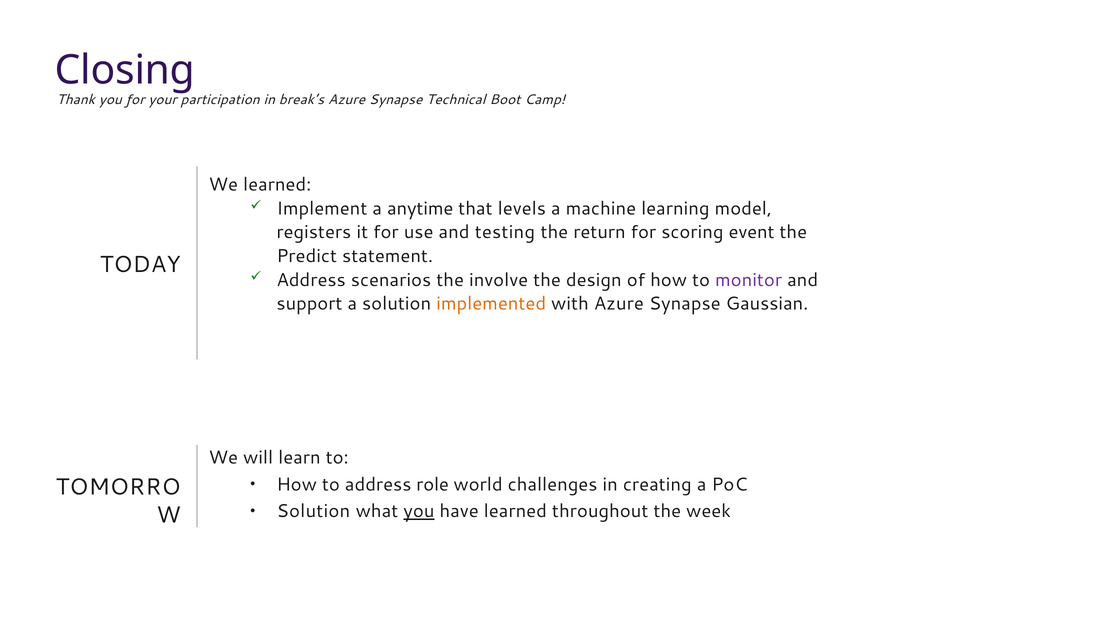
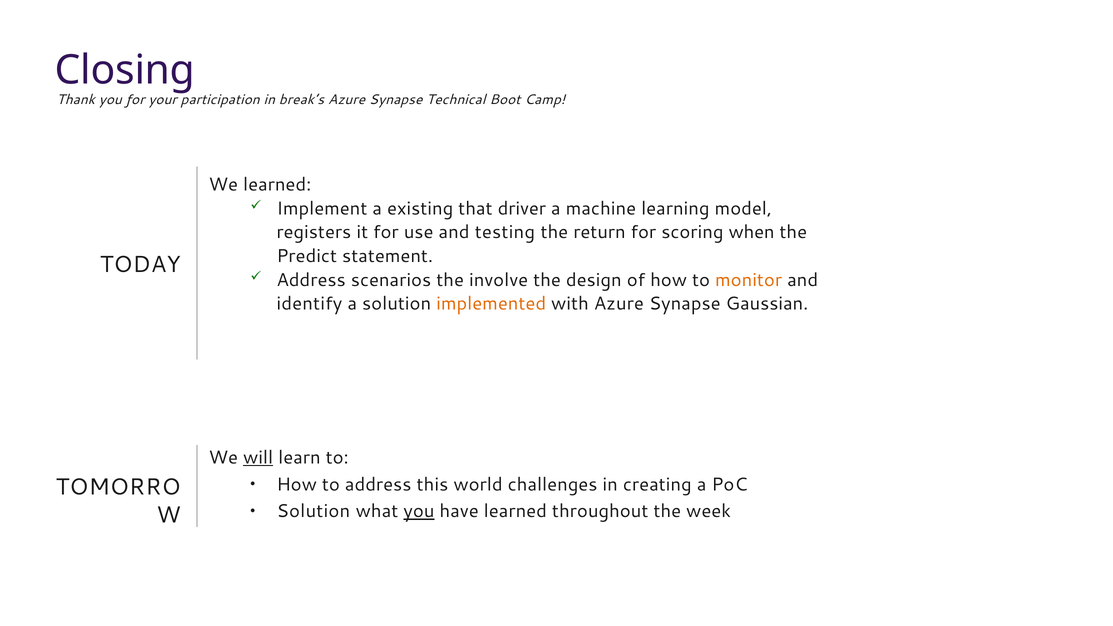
anytime: anytime -> existing
levels: levels -> driver
event: event -> when
monitor colour: purple -> orange
support: support -> identify
will underline: none -> present
role: role -> this
